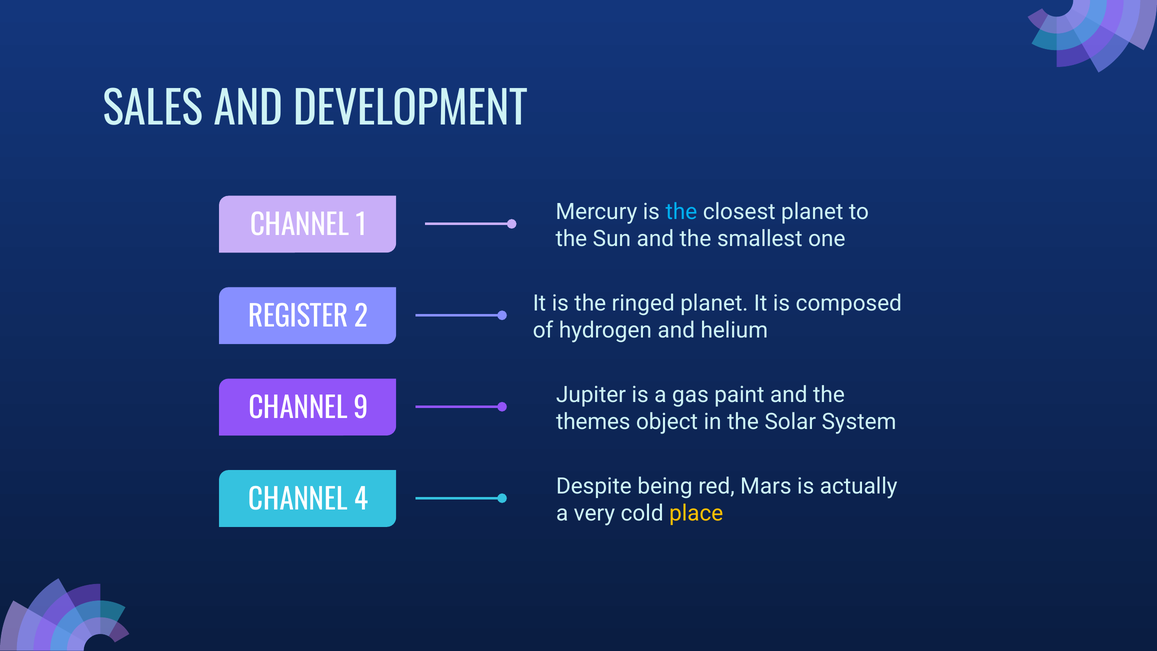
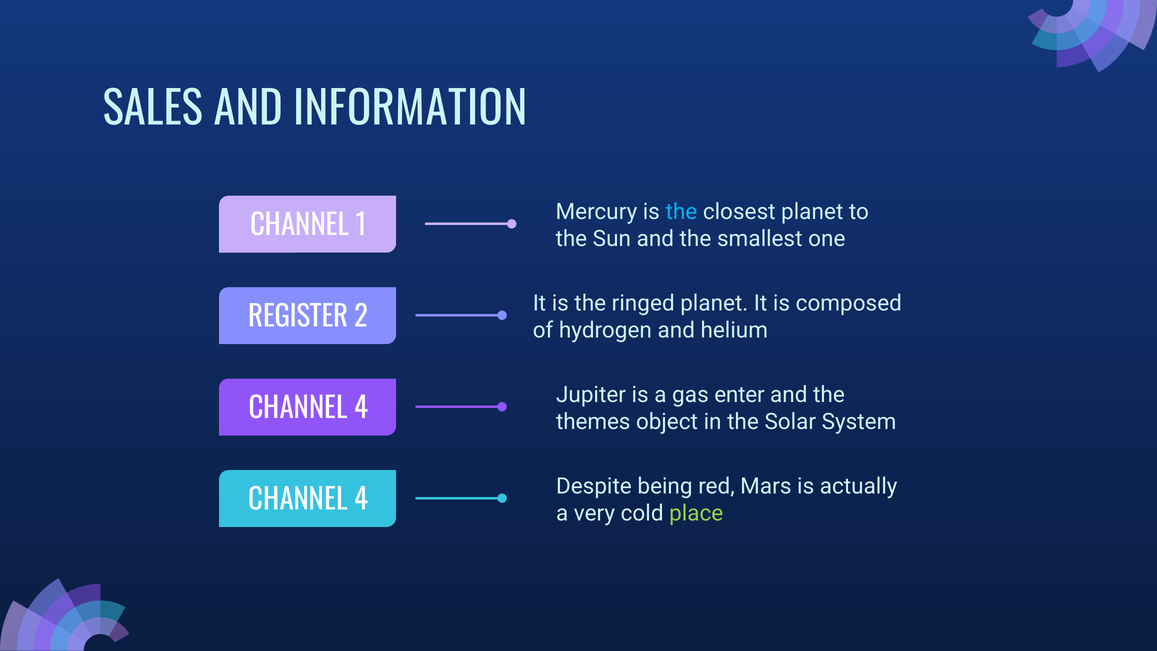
DEVELOPMENT: DEVELOPMENT -> INFORMATION
paint: paint -> enter
9 at (361, 409): 9 -> 4
place colour: yellow -> light green
